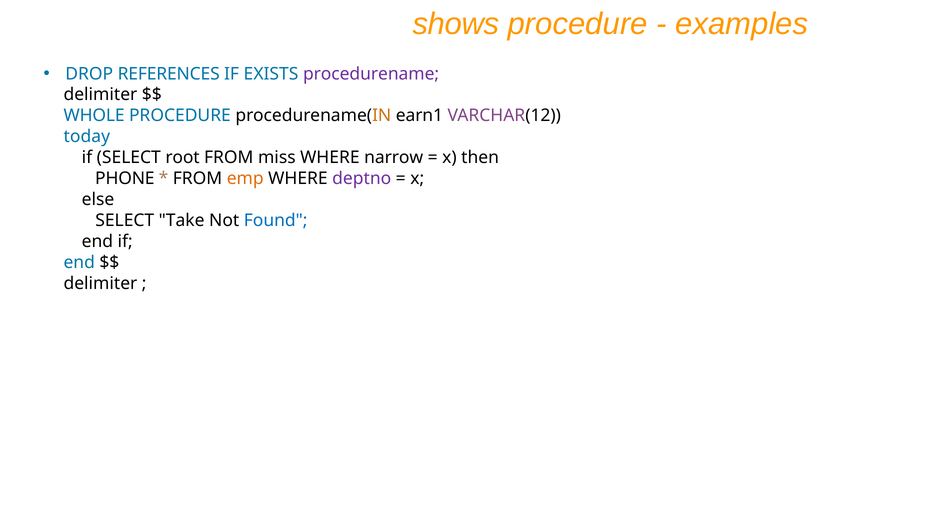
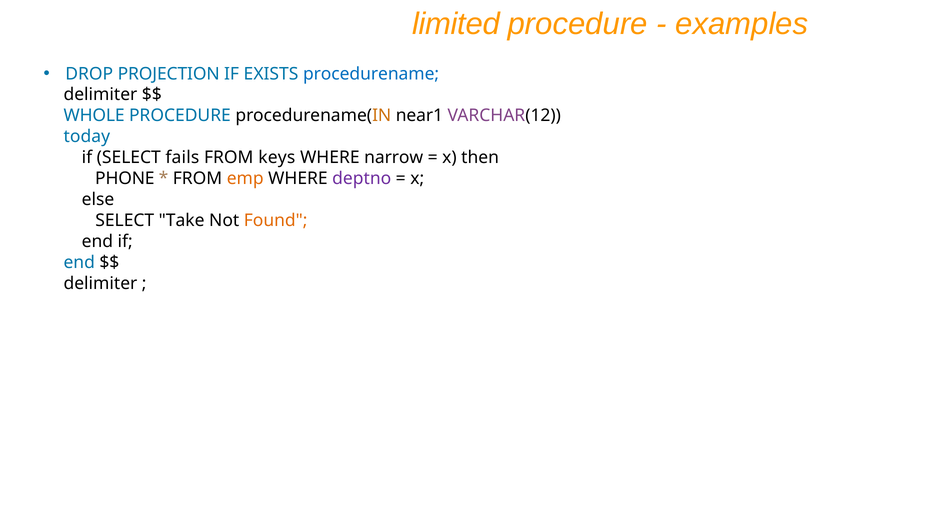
shows: shows -> limited
REFERENCES: REFERENCES -> PROJECTION
procedurename colour: purple -> blue
earn1: earn1 -> near1
root: root -> fails
miss: miss -> keys
Found colour: blue -> orange
